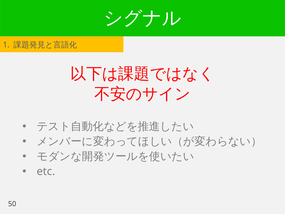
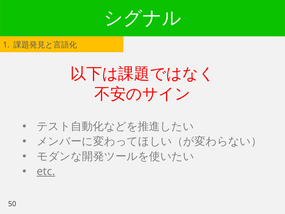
etc underline: none -> present
